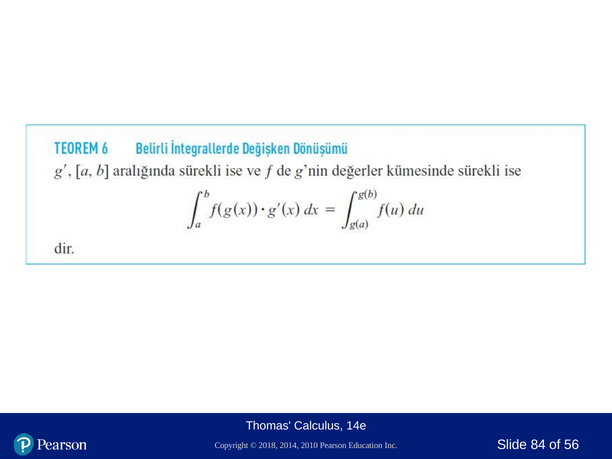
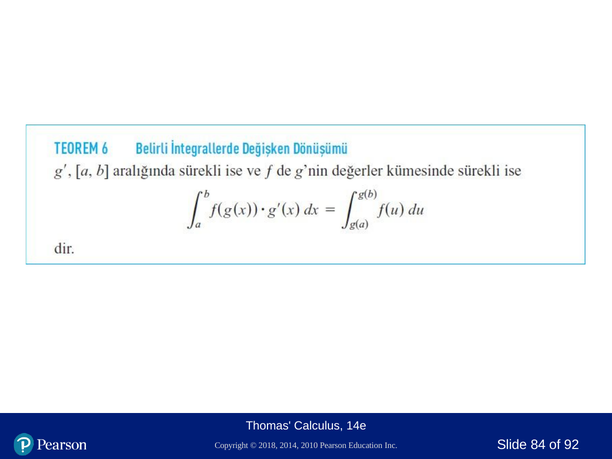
56: 56 -> 92
